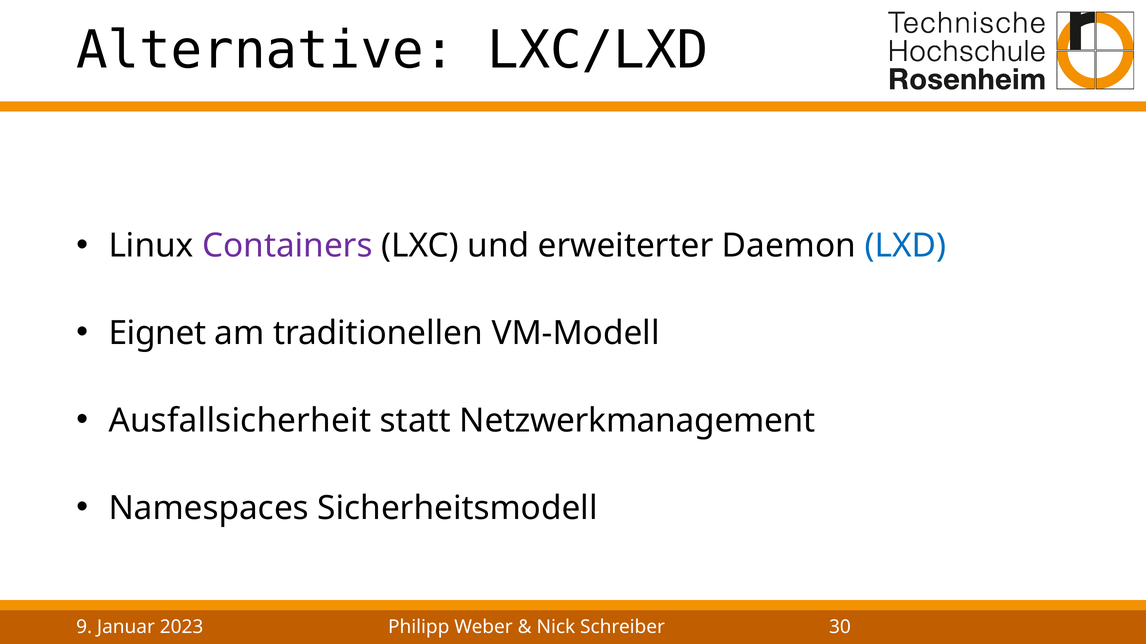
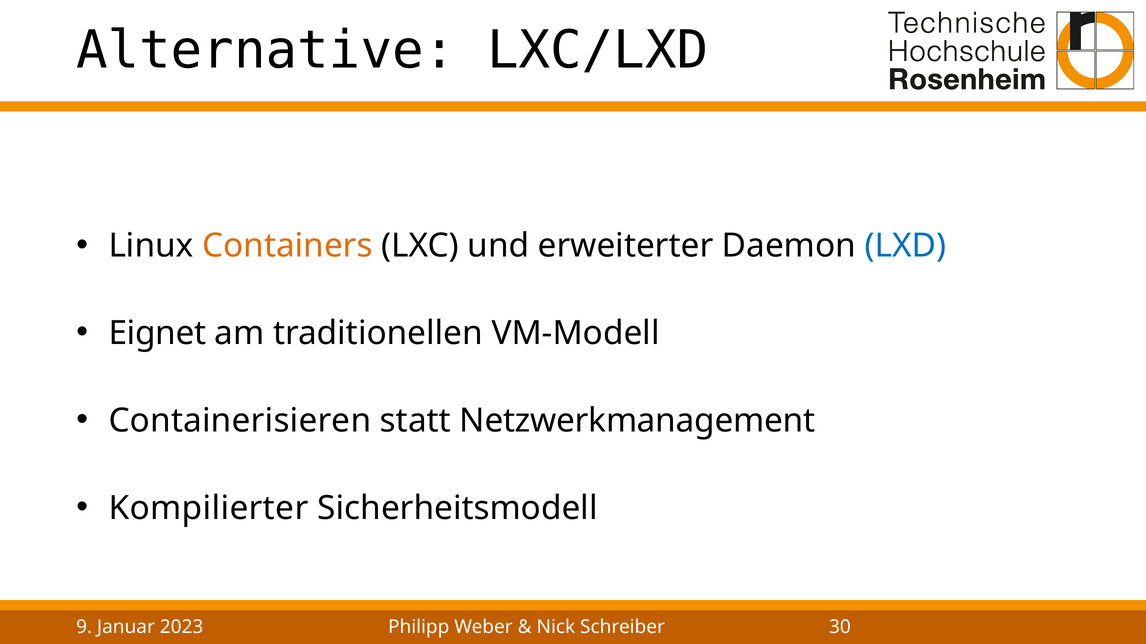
Containers colour: purple -> orange
Ausfallsicherheit: Ausfallsicherheit -> Containerisieren
Namespaces: Namespaces -> Kompilierter
